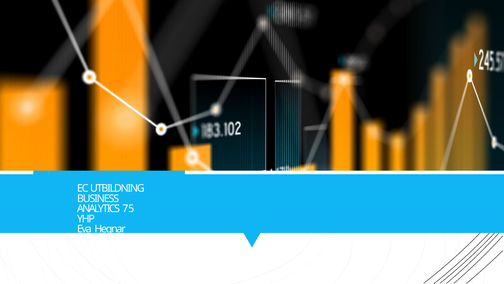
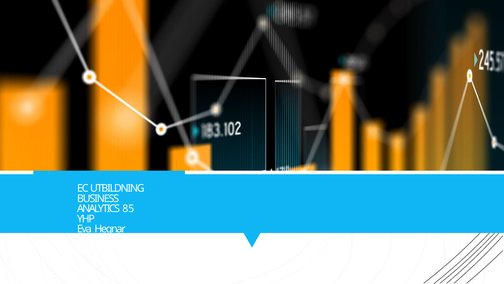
75: 75 -> 85
